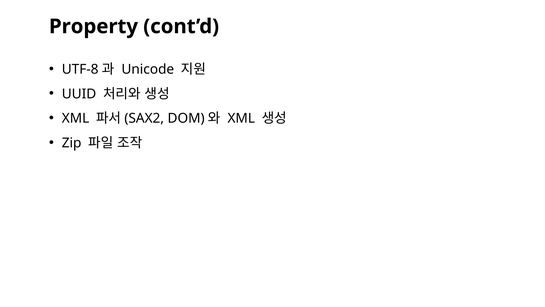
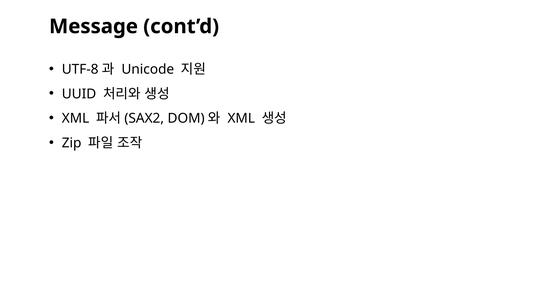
Property: Property -> Message
